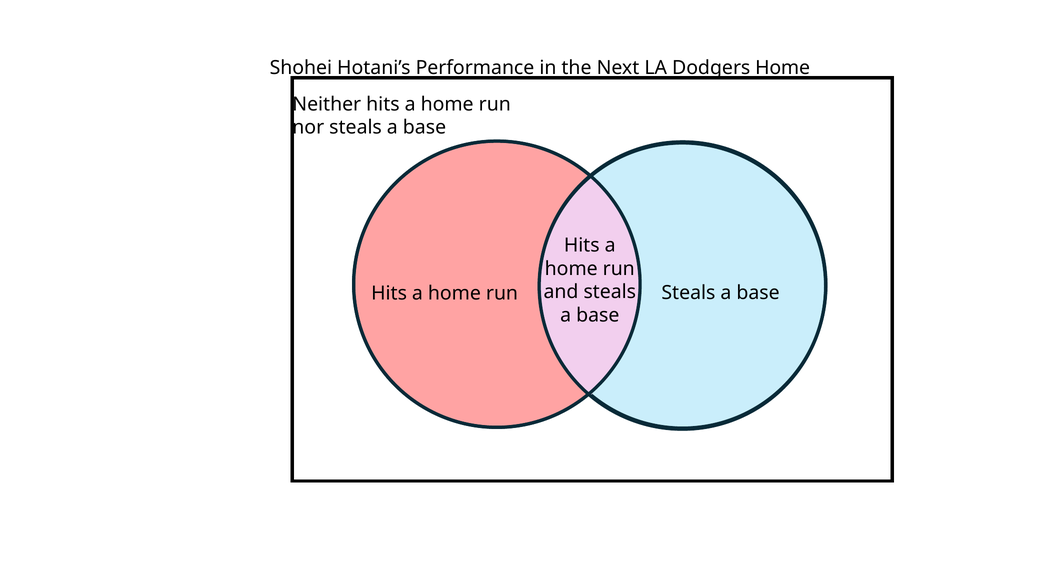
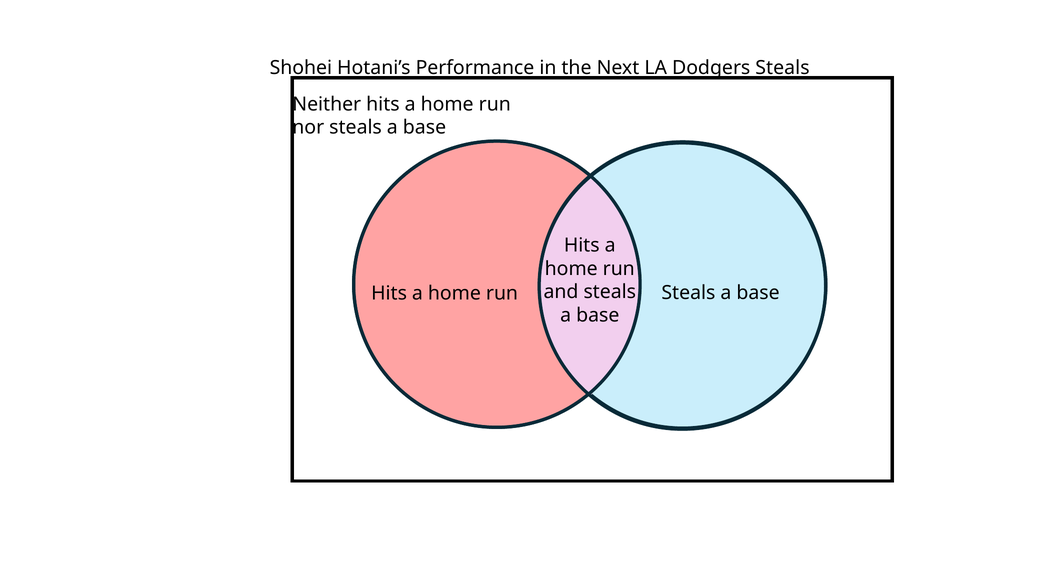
Dodgers Home: Home -> Steals
